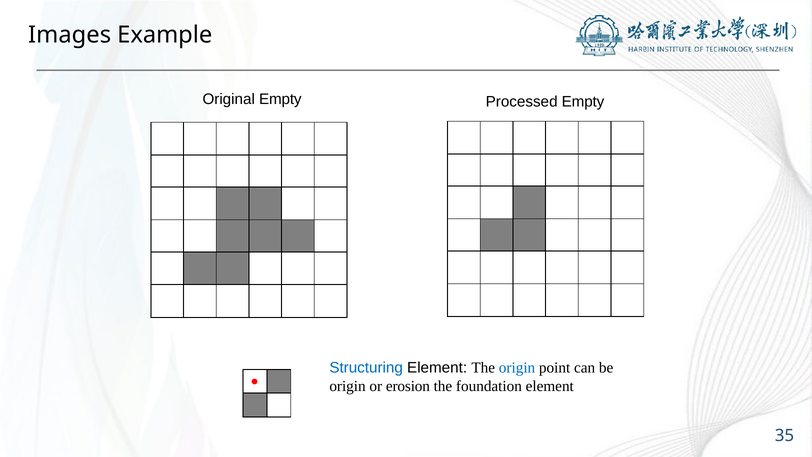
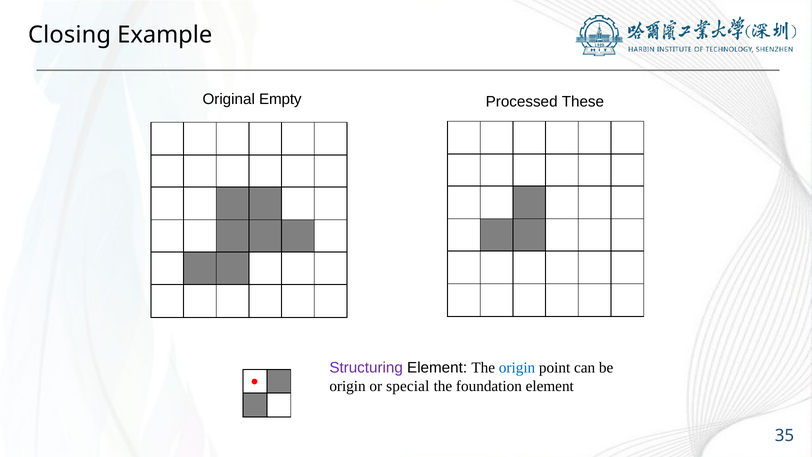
Images: Images -> Closing
Processed Empty: Empty -> These
Structuring colour: blue -> purple
erosion: erosion -> special
